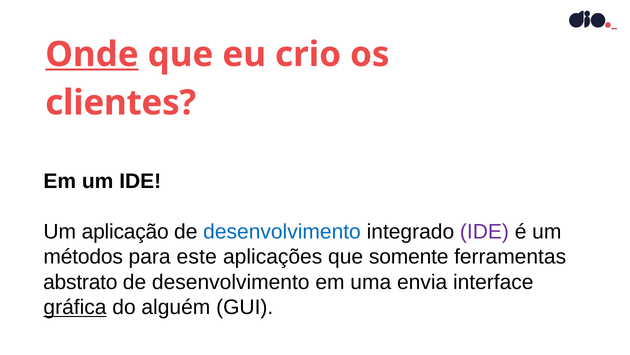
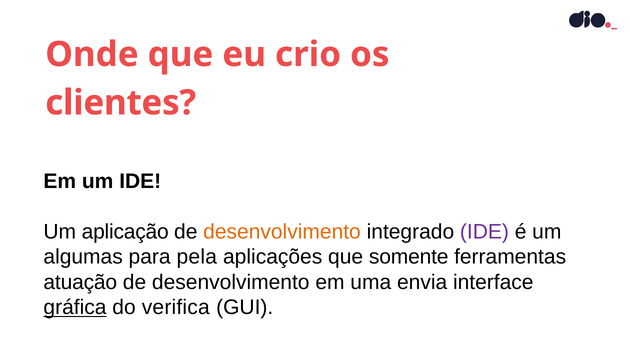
Onde underline: present -> none
desenvolvimento at (282, 231) colour: blue -> orange
métodos: métodos -> algumas
este: este -> pela
abstrato: abstrato -> atuação
alguém: alguém -> verifica
